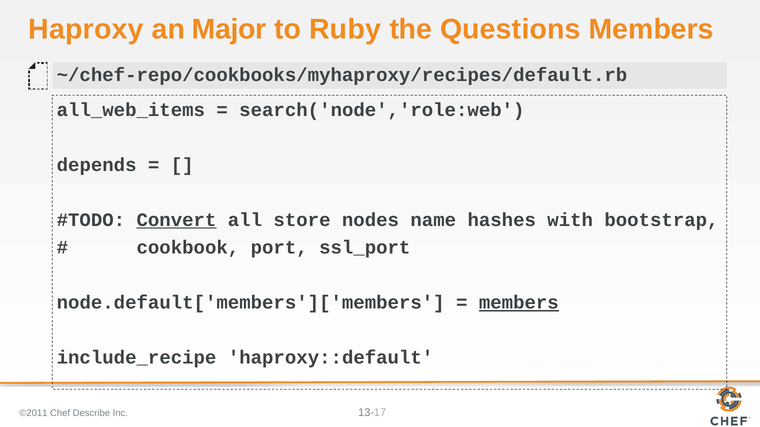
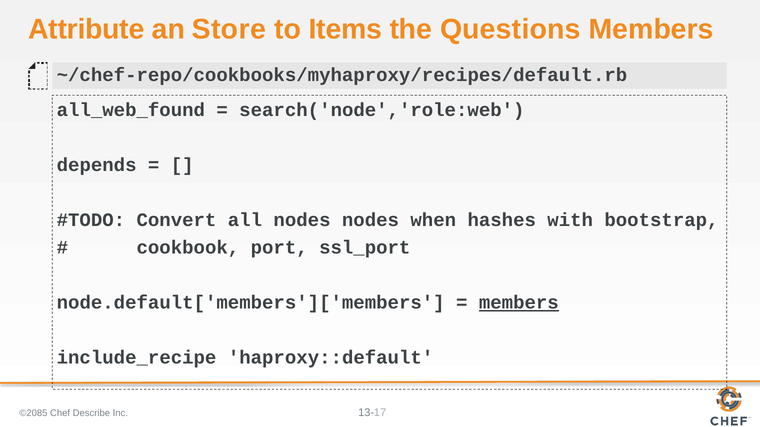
Haproxy: Haproxy -> Attribute
Major: Major -> Store
Ruby: Ruby -> Items
all_web_items: all_web_items -> all_web_found
Convert underline: present -> none
all store: store -> nodes
name: name -> when
©2011: ©2011 -> ©2085
